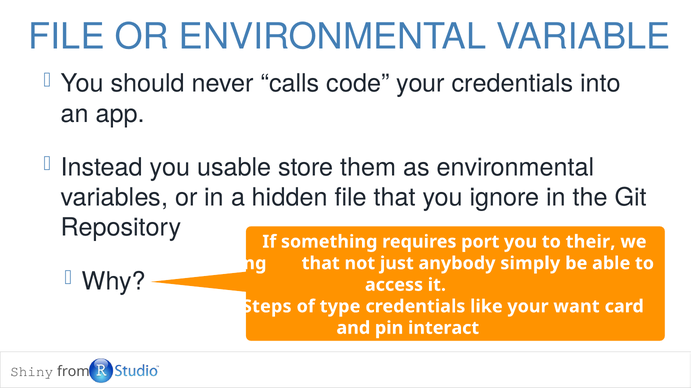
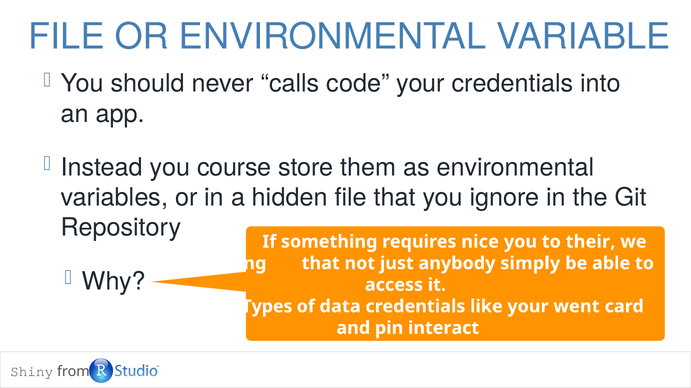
usable: usable -> course
port: port -> nice
Steps: Steps -> Types
type: type -> data
want: want -> went
